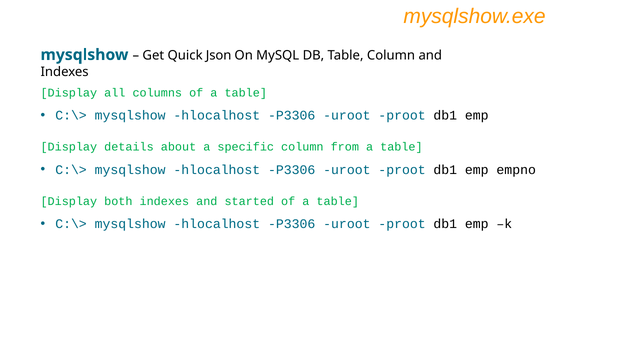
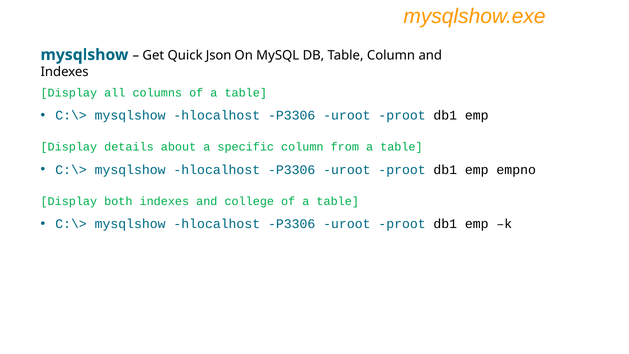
started: started -> college
